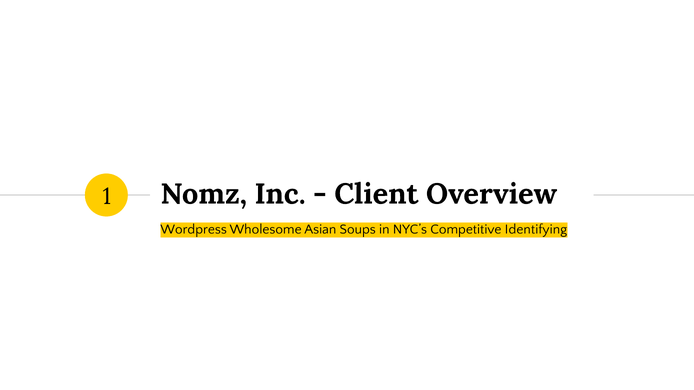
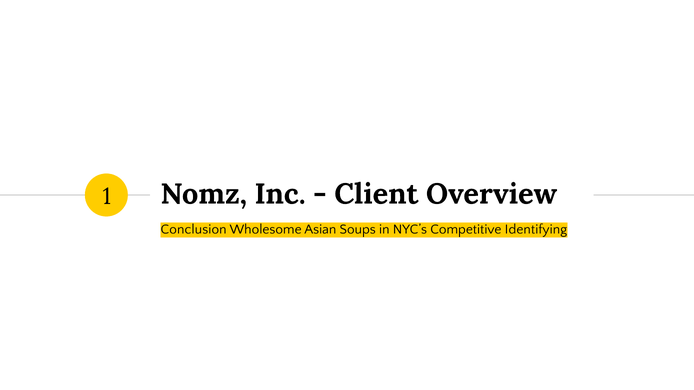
Wordpress: Wordpress -> Conclusion
